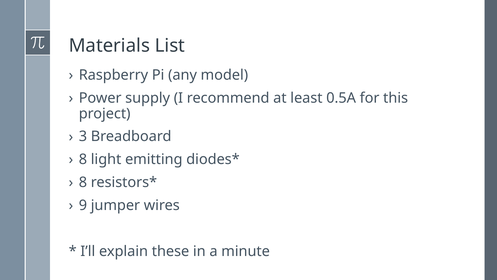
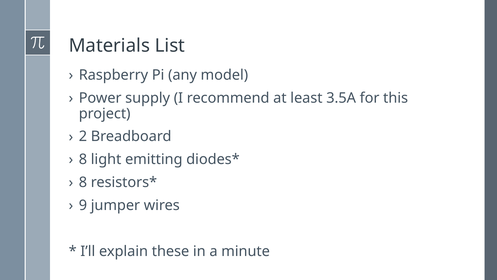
0.5A: 0.5A -> 3.5A
3: 3 -> 2
